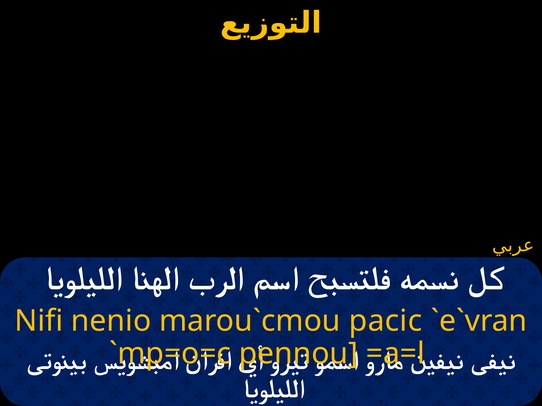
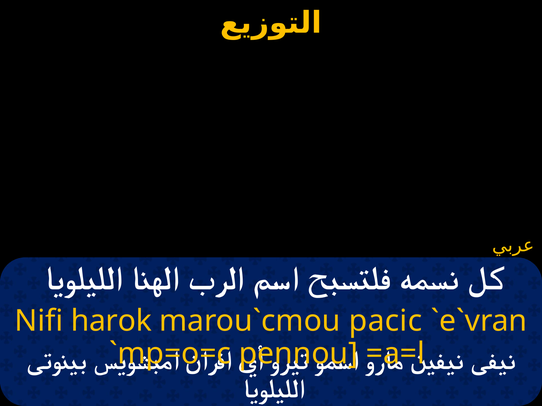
nenio: nenio -> harok
